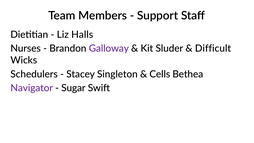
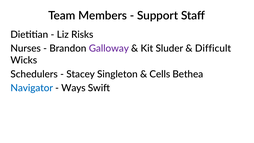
Halls: Halls -> Risks
Navigator colour: purple -> blue
Sugar: Sugar -> Ways
